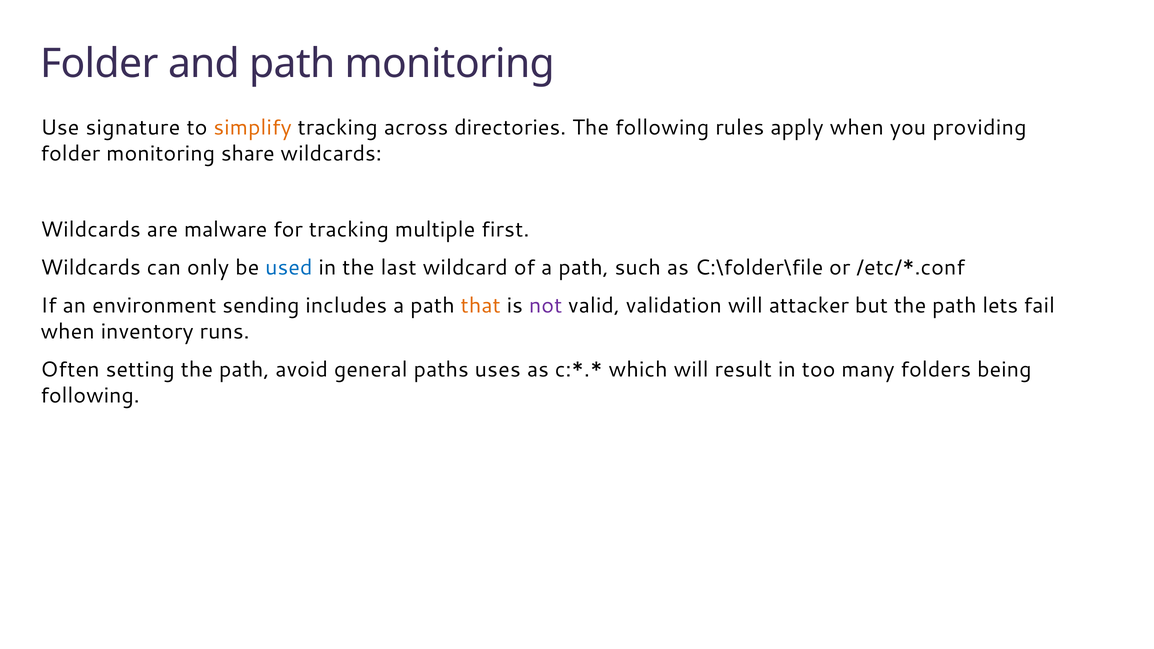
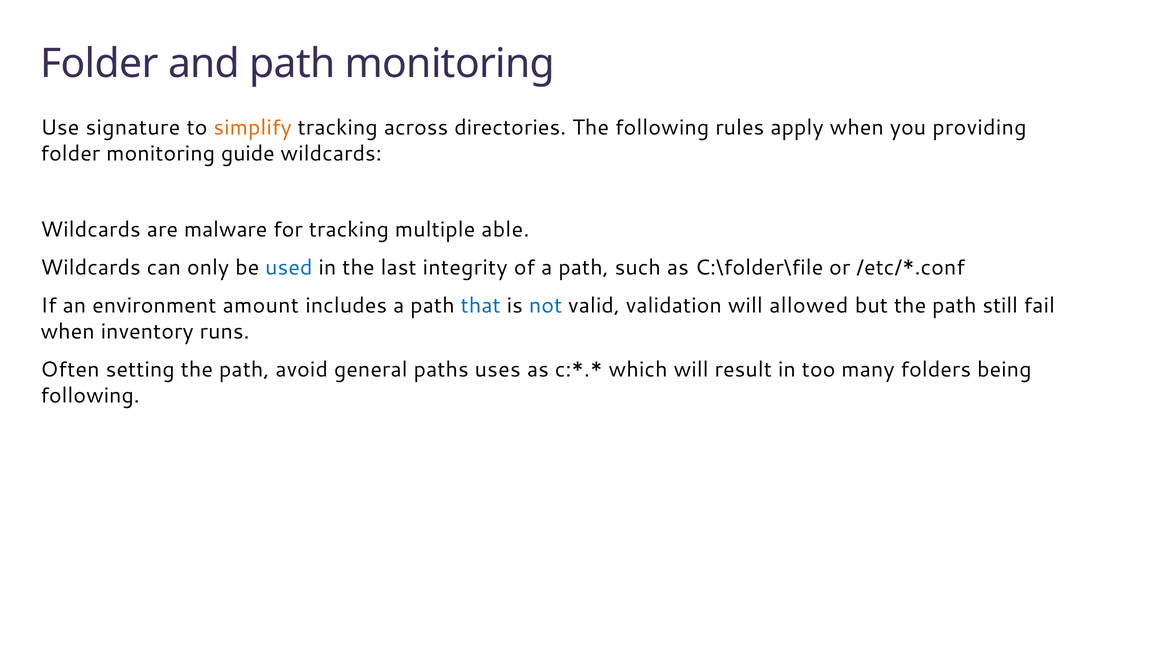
share: share -> guide
first: first -> able
wildcard: wildcard -> integrity
sending: sending -> amount
that colour: orange -> blue
not colour: purple -> blue
attacker: attacker -> allowed
lets: lets -> still
